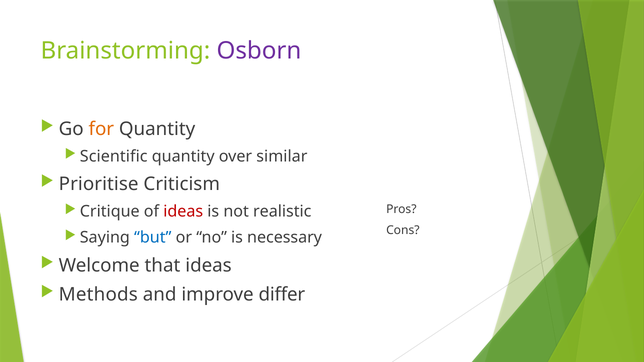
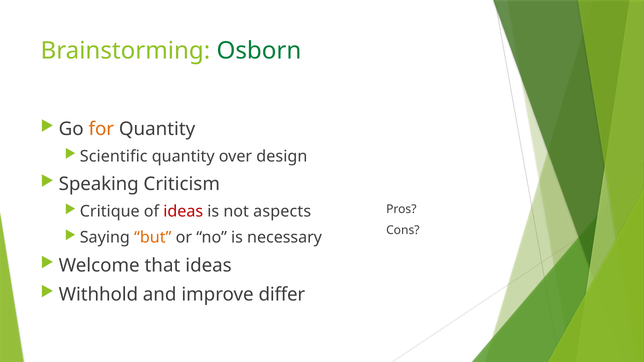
Osborn colour: purple -> green
similar: similar -> design
Prioritise: Prioritise -> Speaking
realistic: realistic -> aspects
but colour: blue -> orange
Methods: Methods -> Withhold
